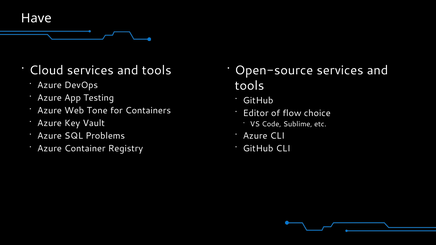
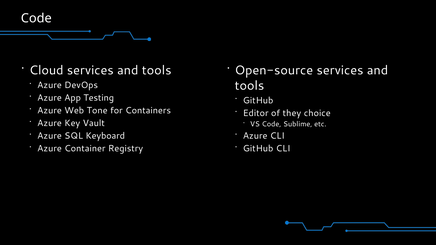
Have at (36, 18): Have -> Code
flow: flow -> they
Problems: Problems -> Keyboard
